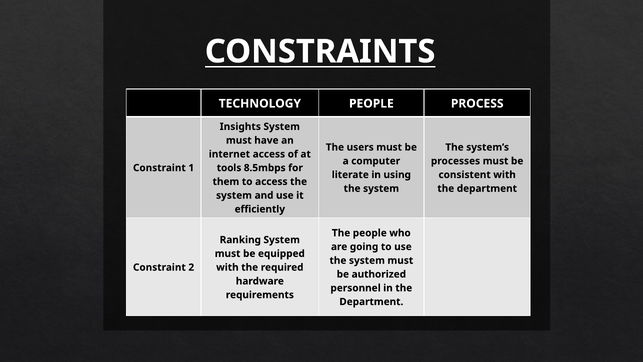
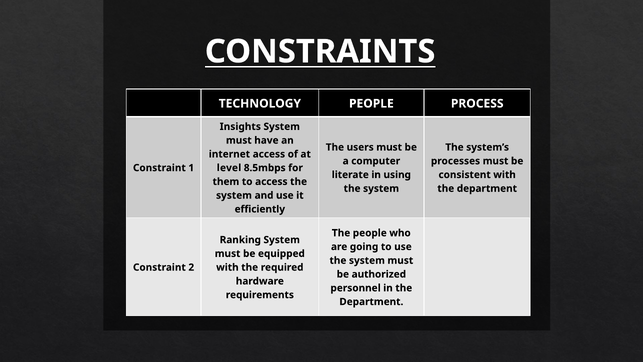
tools: tools -> level
